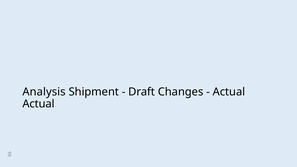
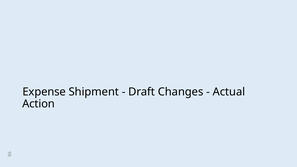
Analysis: Analysis -> Expense
Actual at (38, 104): Actual -> Action
